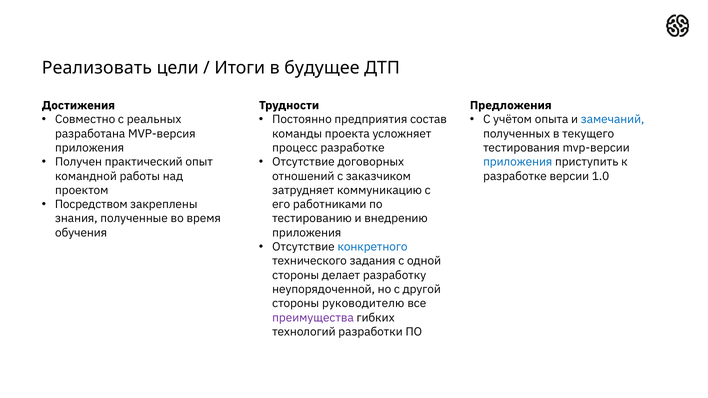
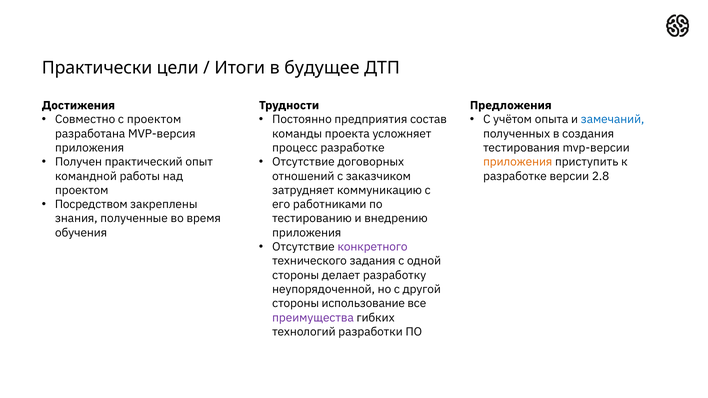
Реализовать: Реализовать -> Практически
с реальных: реальных -> проектом
текущего: текущего -> создания
приложения at (518, 162) colour: blue -> orange
1.0: 1.0 -> 2.8
конкретного colour: blue -> purple
руководителю: руководителю -> использование
